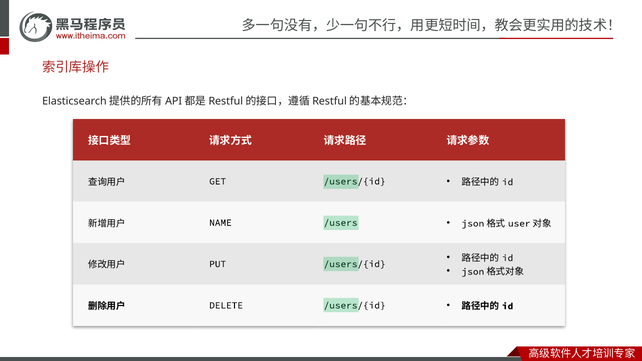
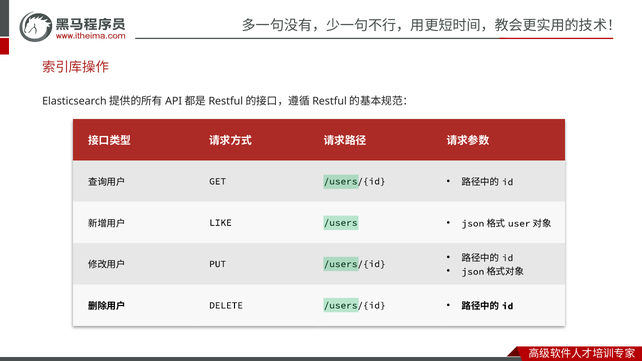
NAME: NAME -> LIKE
